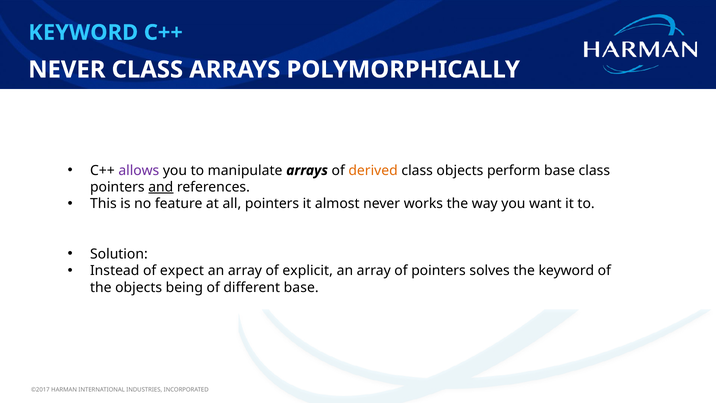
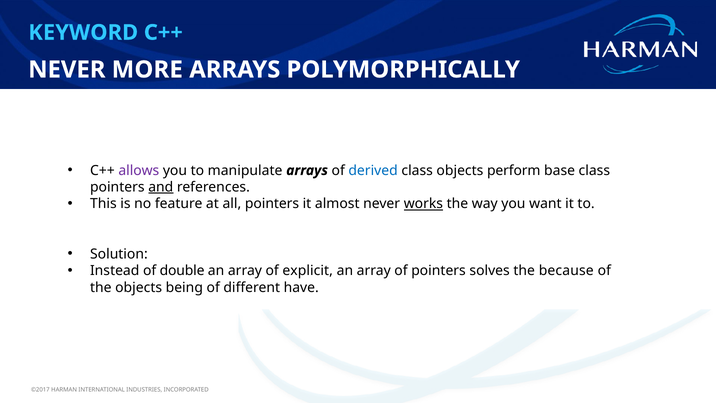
NEVER CLASS: CLASS -> MORE
derived colour: orange -> blue
works underline: none -> present
expect: expect -> double
the keyword: keyword -> because
different base: base -> have
